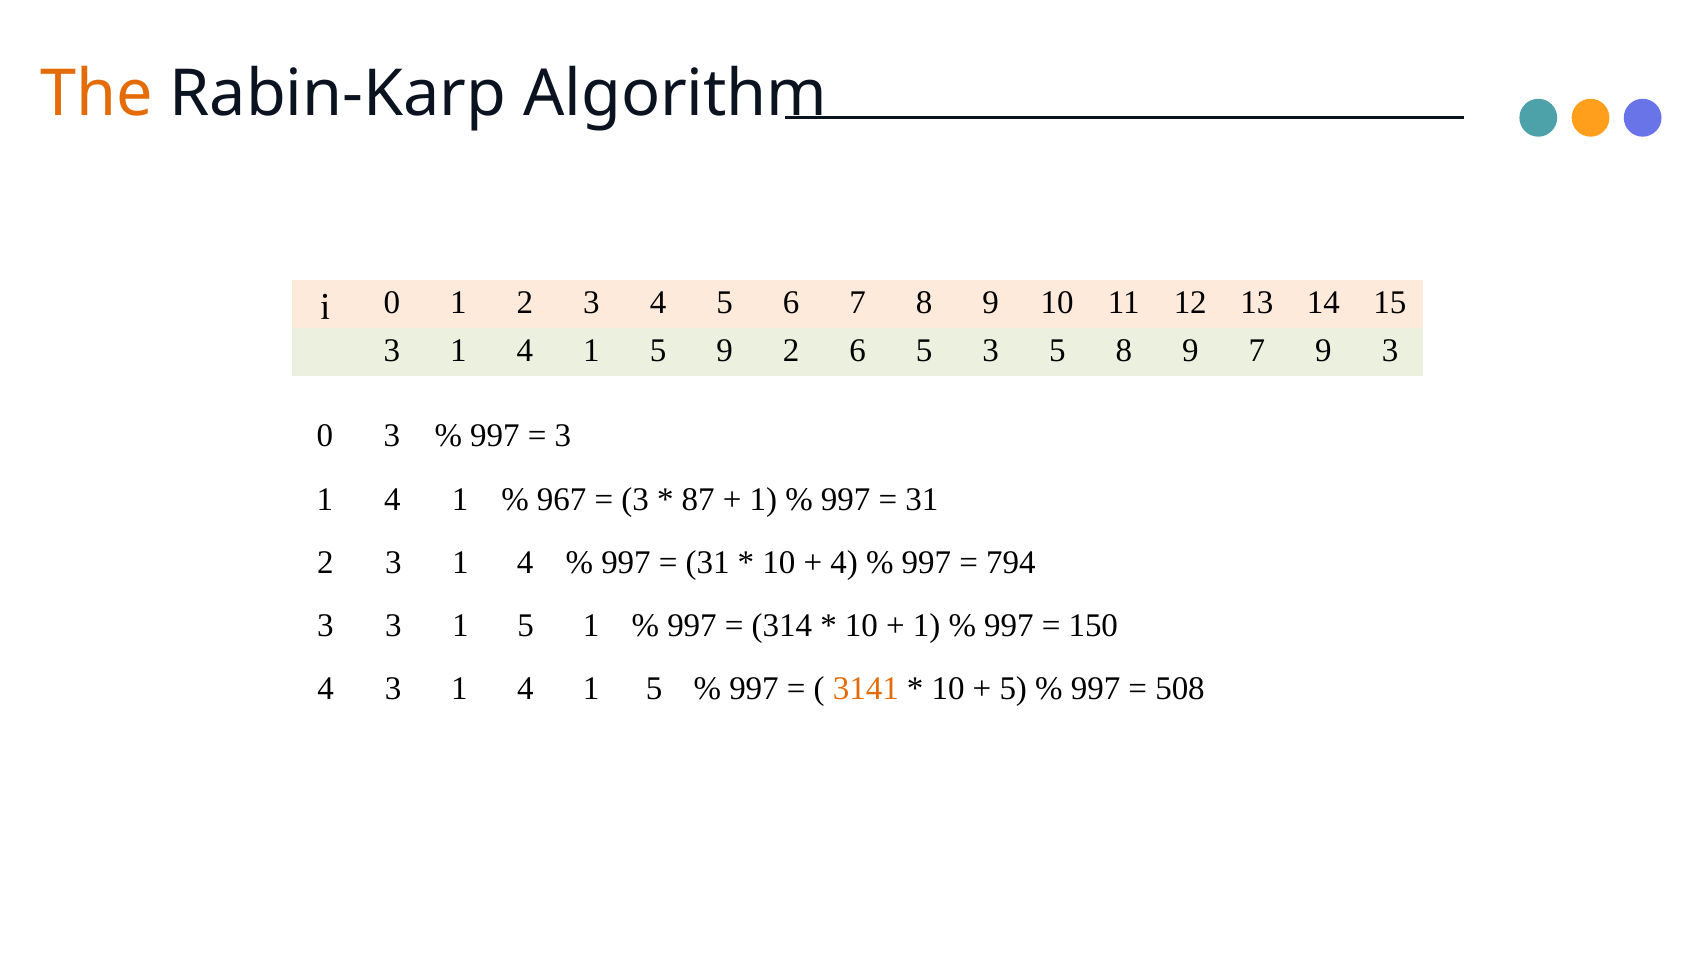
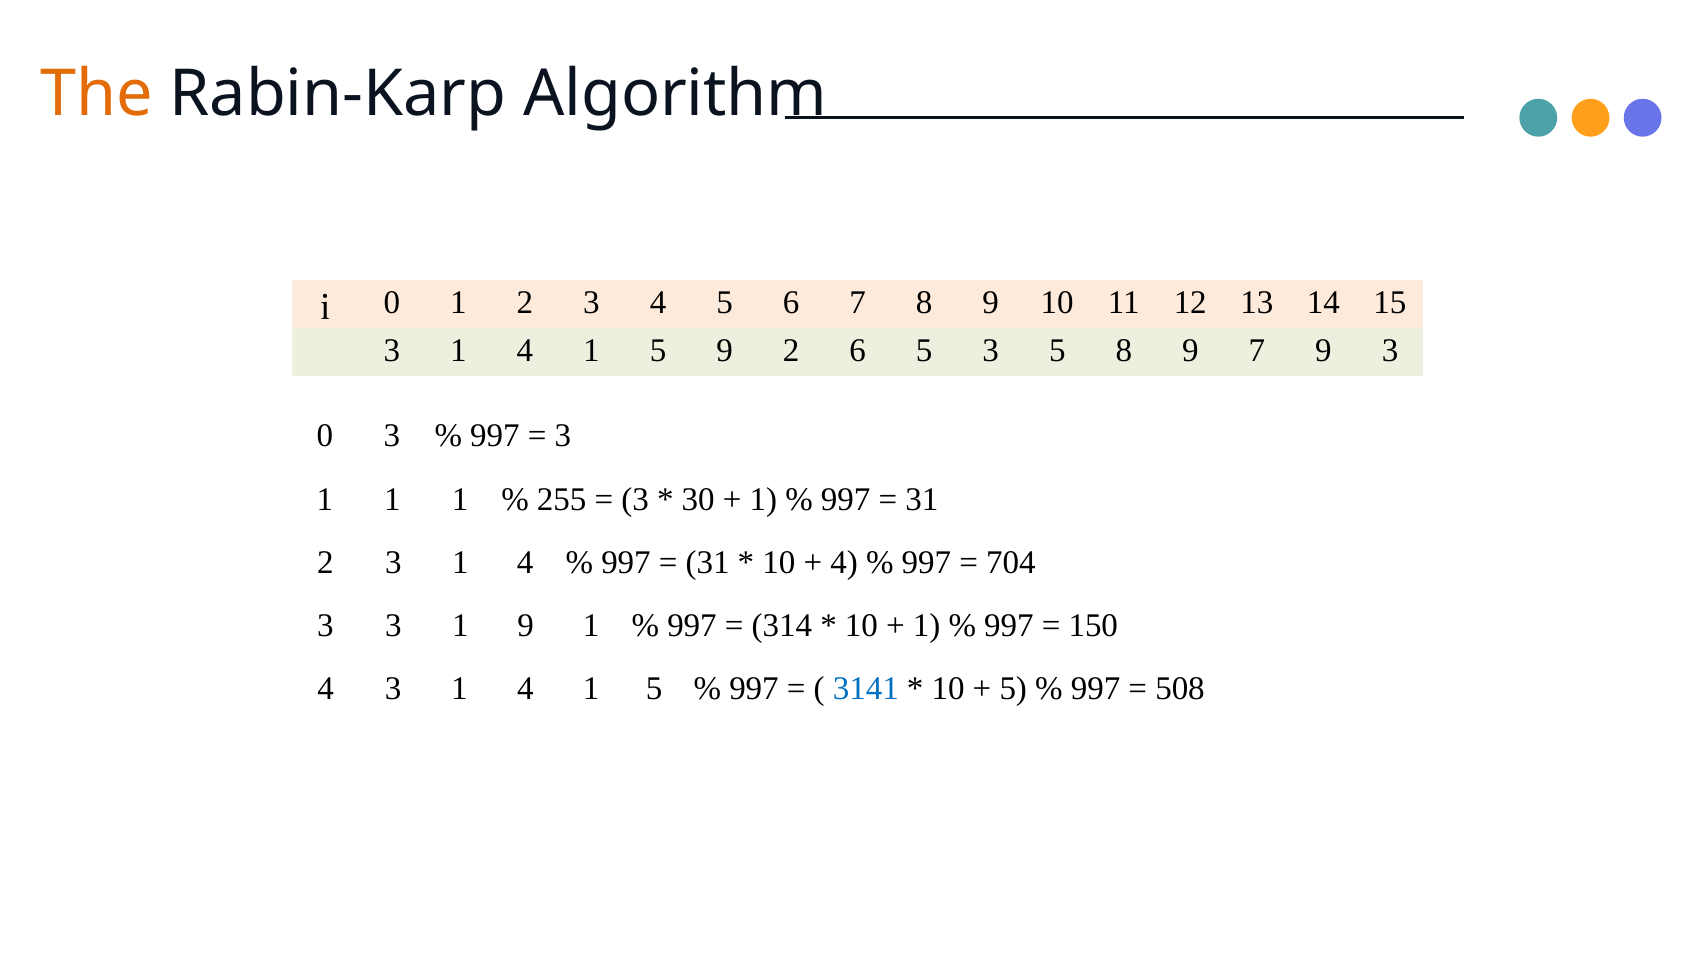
4 at (392, 499): 4 -> 1
967: 967 -> 255
87: 87 -> 30
794: 794 -> 704
3 1 5: 5 -> 9
3141 colour: orange -> blue
